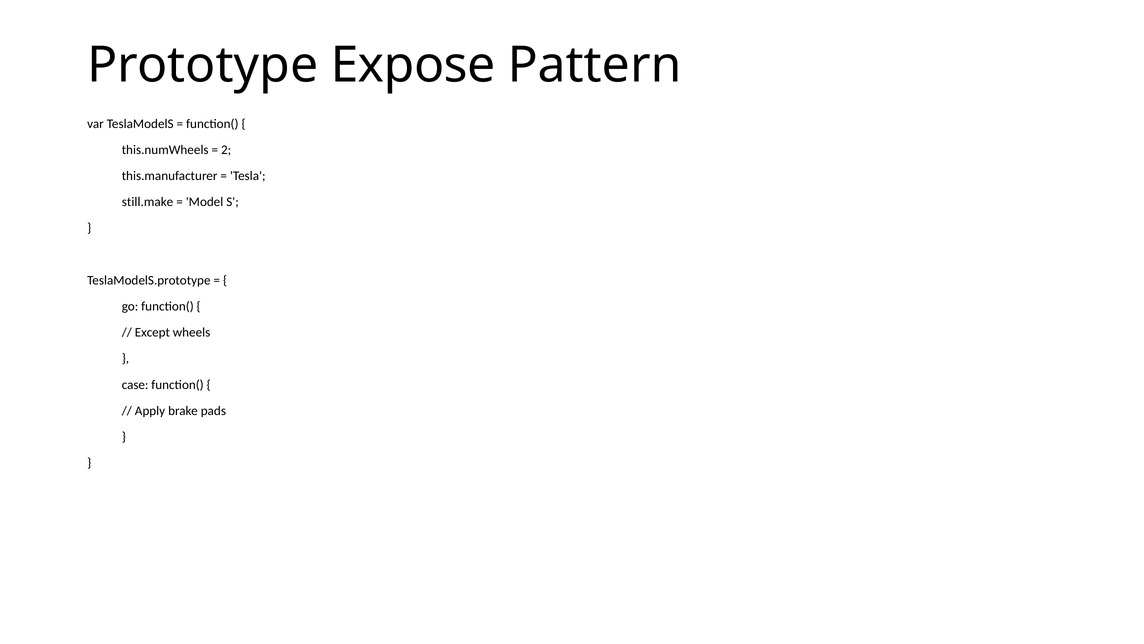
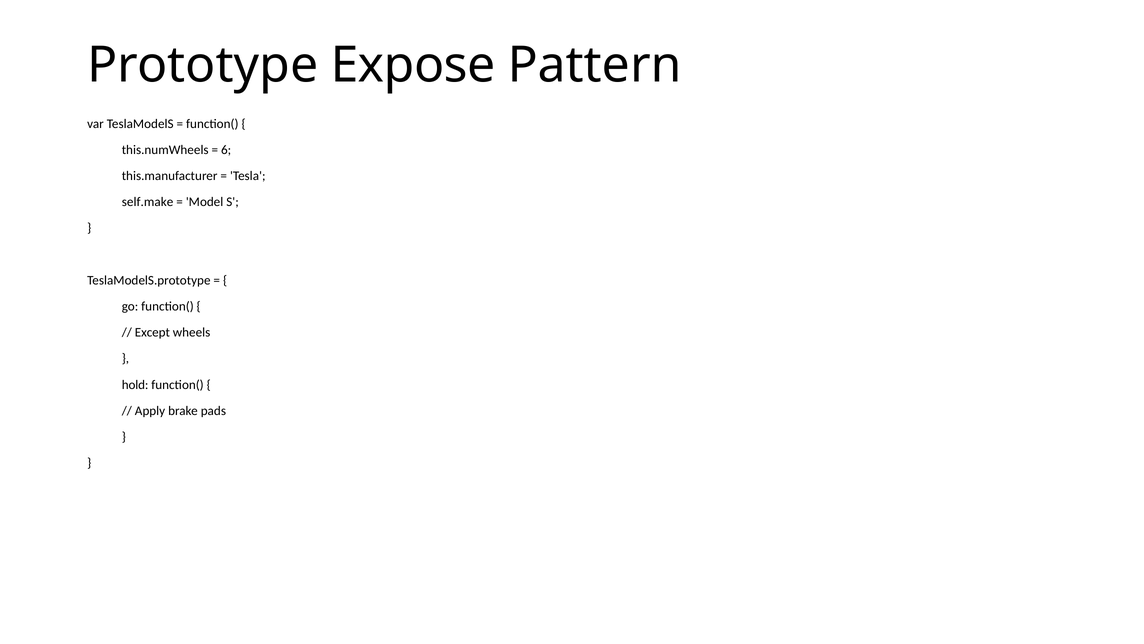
2: 2 -> 6
still.make: still.make -> self.make
case: case -> hold
